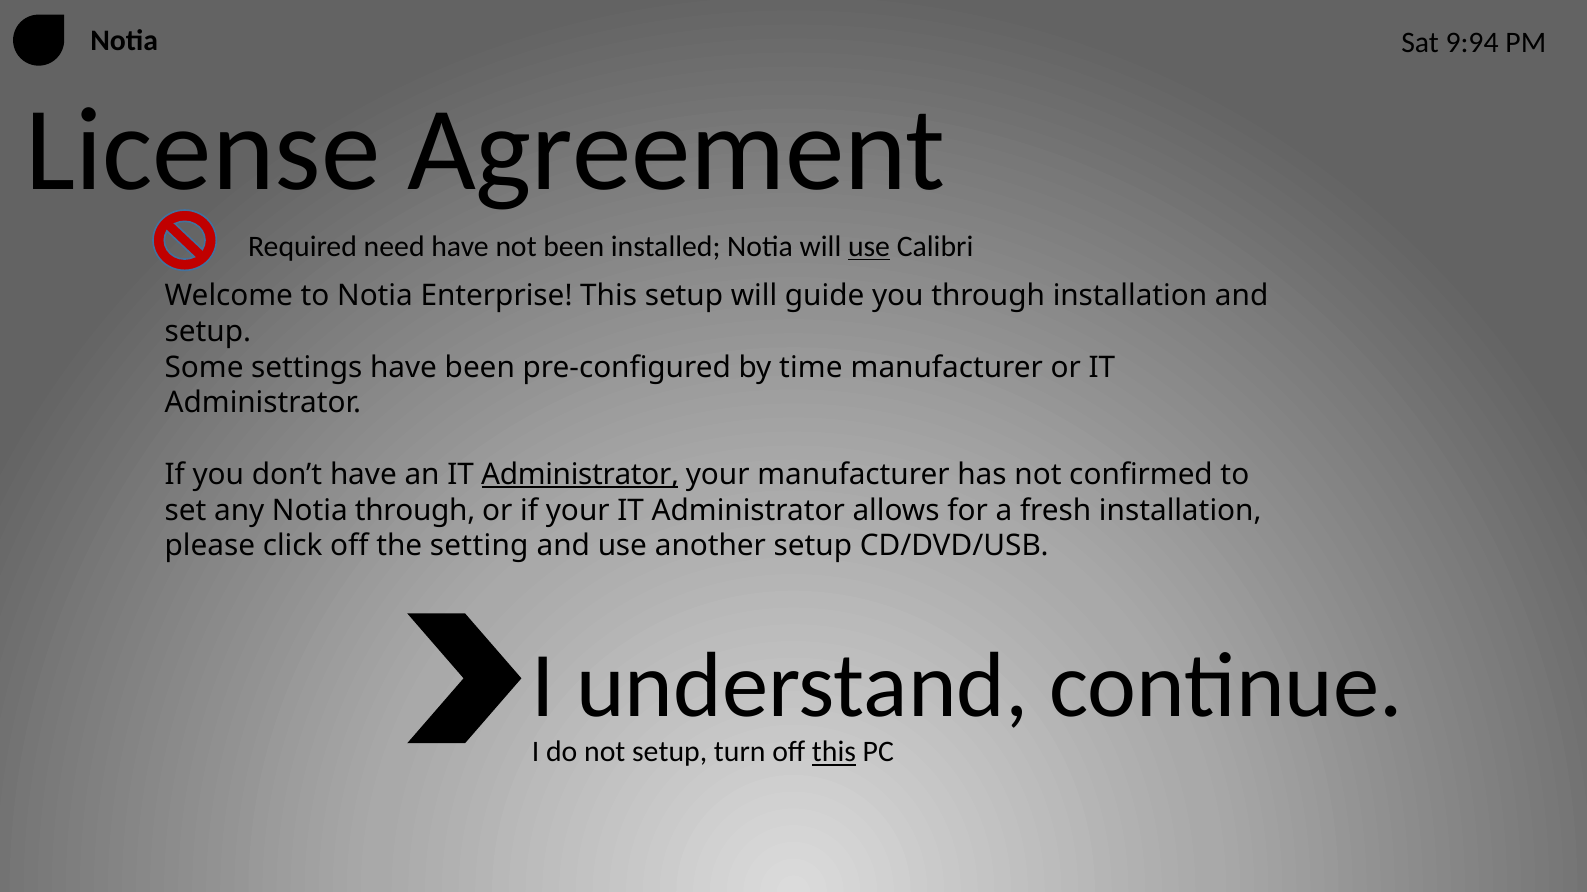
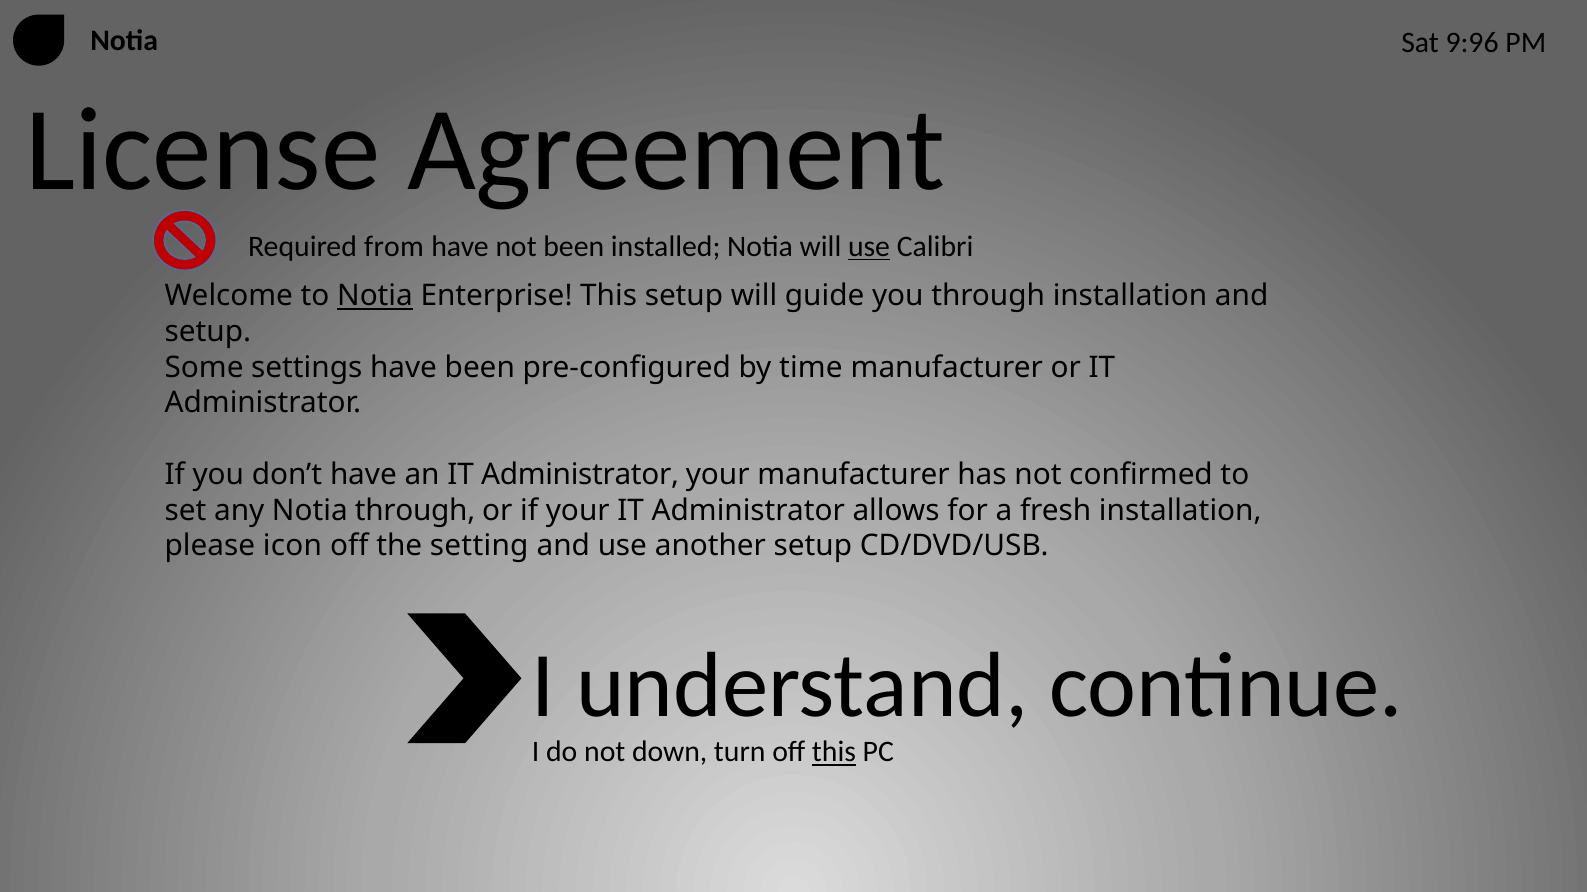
9:94: 9:94 -> 9:96
need: need -> from
Notia at (375, 296) underline: none -> present
Administrator at (580, 475) underline: present -> none
click: click -> icon
not setup: setup -> down
